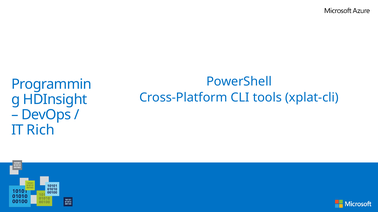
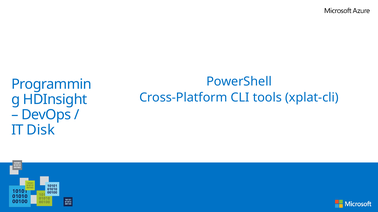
Rich: Rich -> Disk
